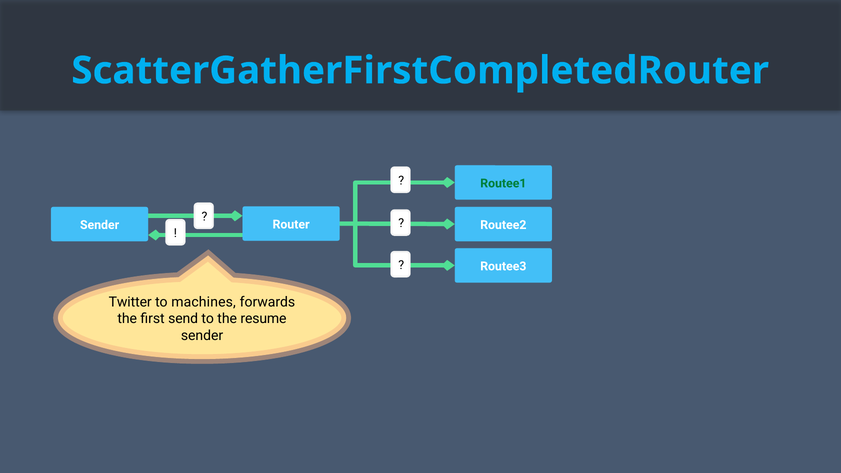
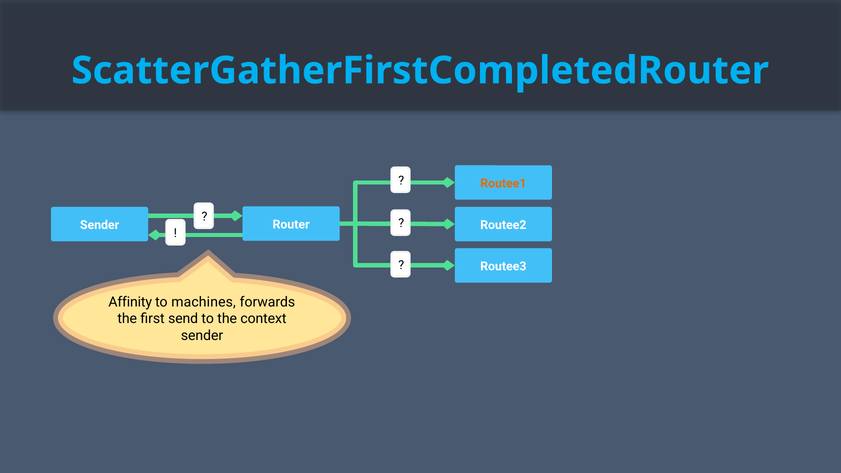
Routee1 colour: green -> orange
Twitter: Twitter -> Affinity
resume: resume -> context
